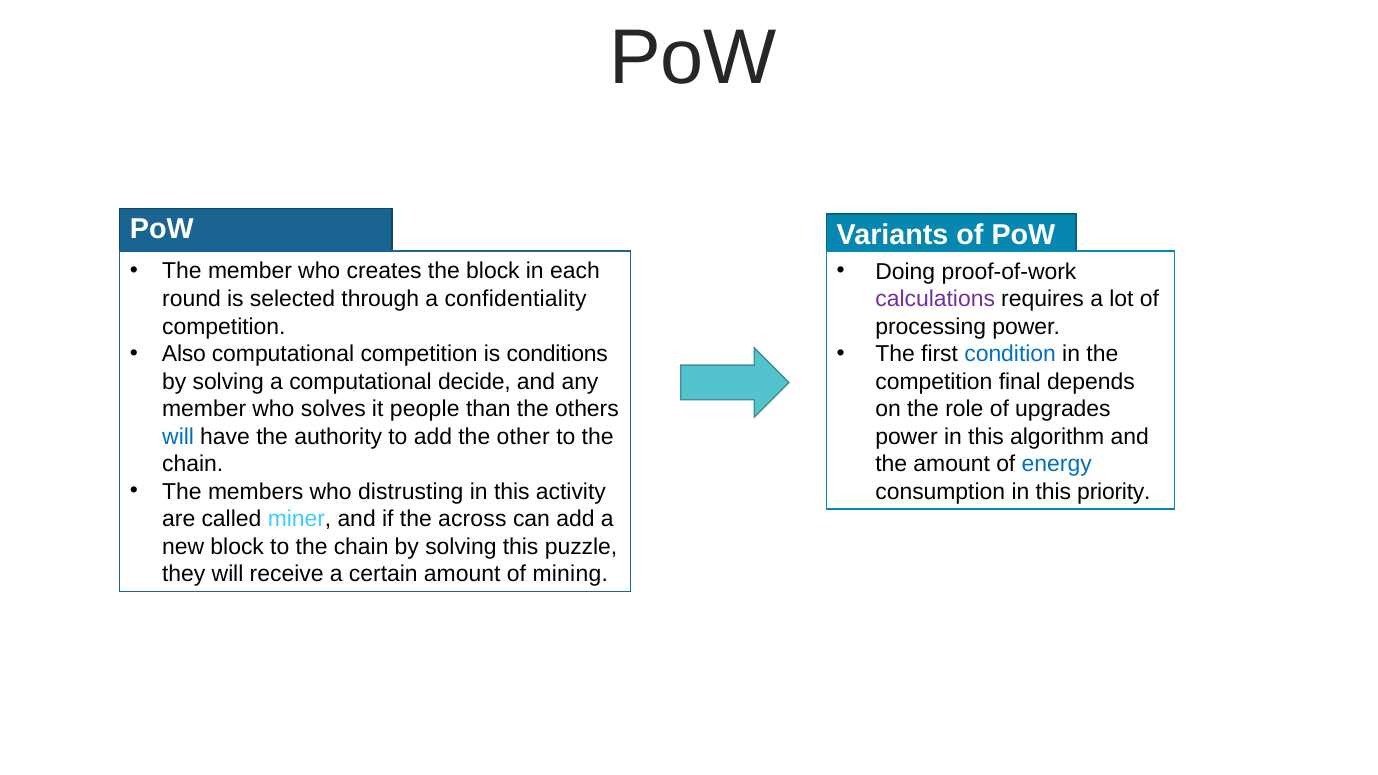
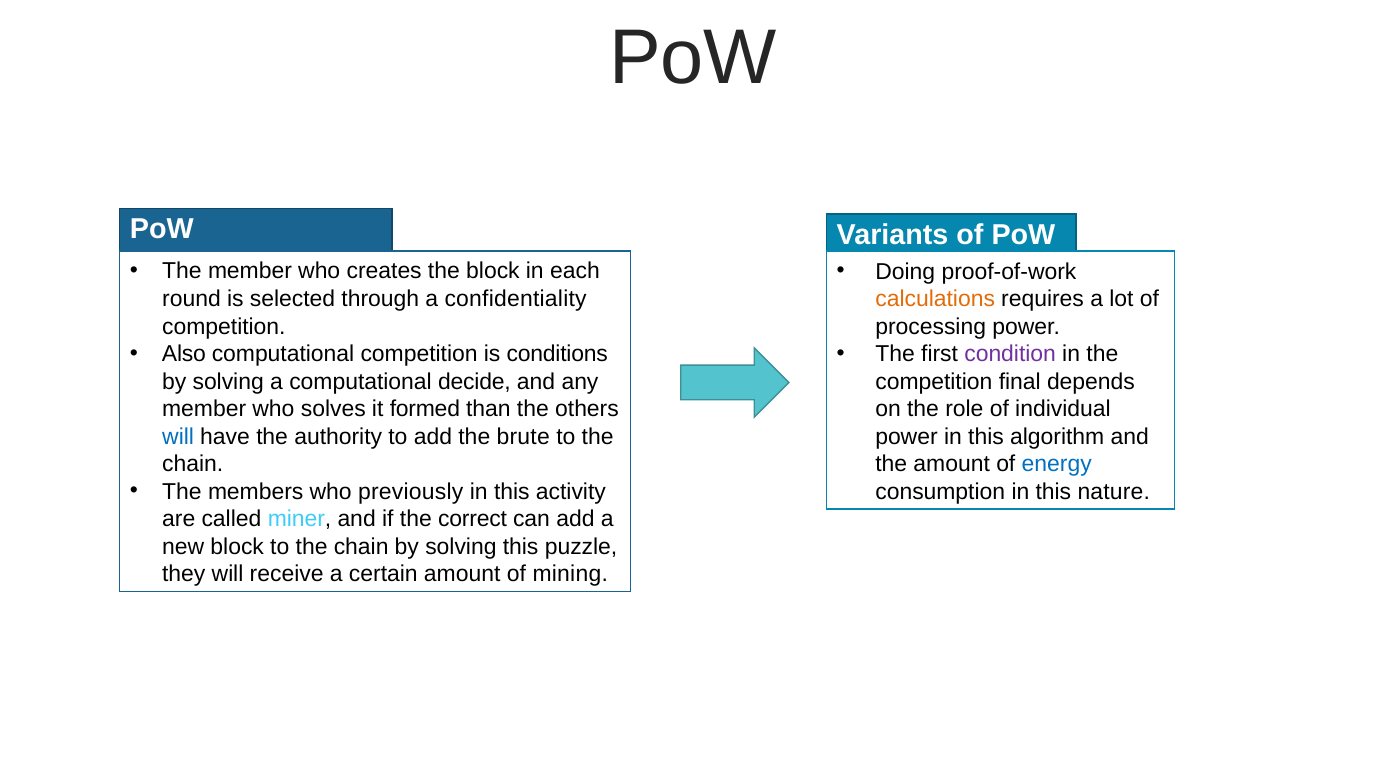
calculations colour: purple -> orange
condition colour: blue -> purple
people: people -> formed
upgrades: upgrades -> individual
other: other -> brute
distrusting: distrusting -> previously
priority: priority -> nature
across: across -> correct
